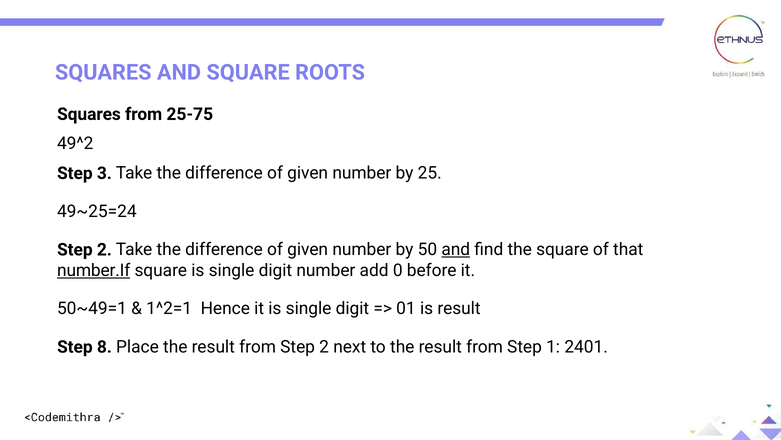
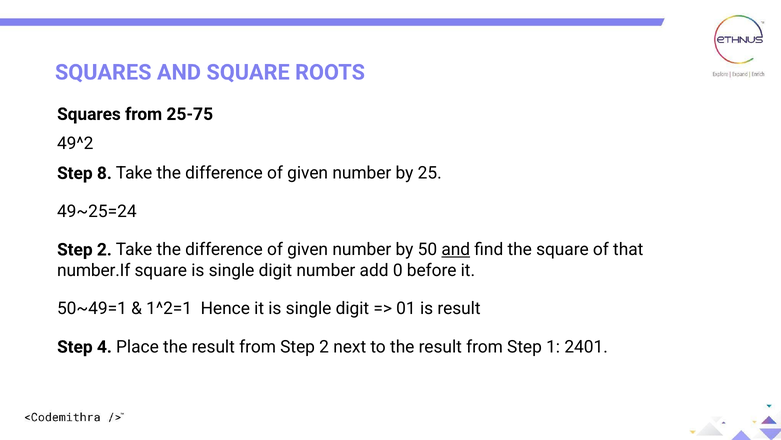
3: 3 -> 8
number.If underline: present -> none
8: 8 -> 4
